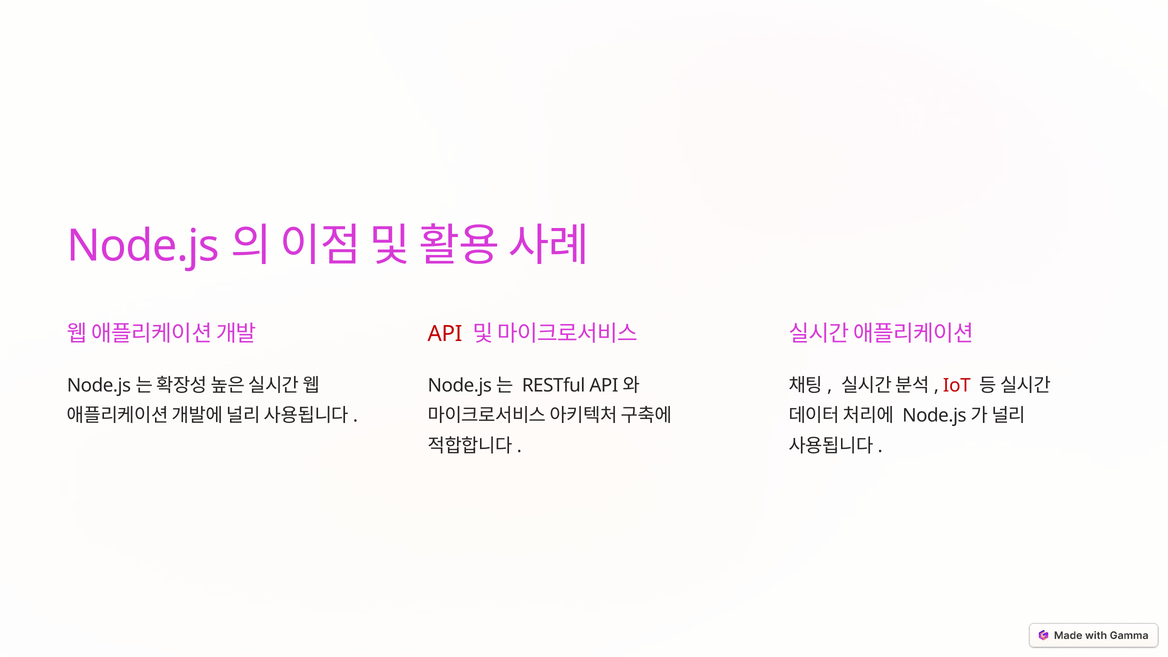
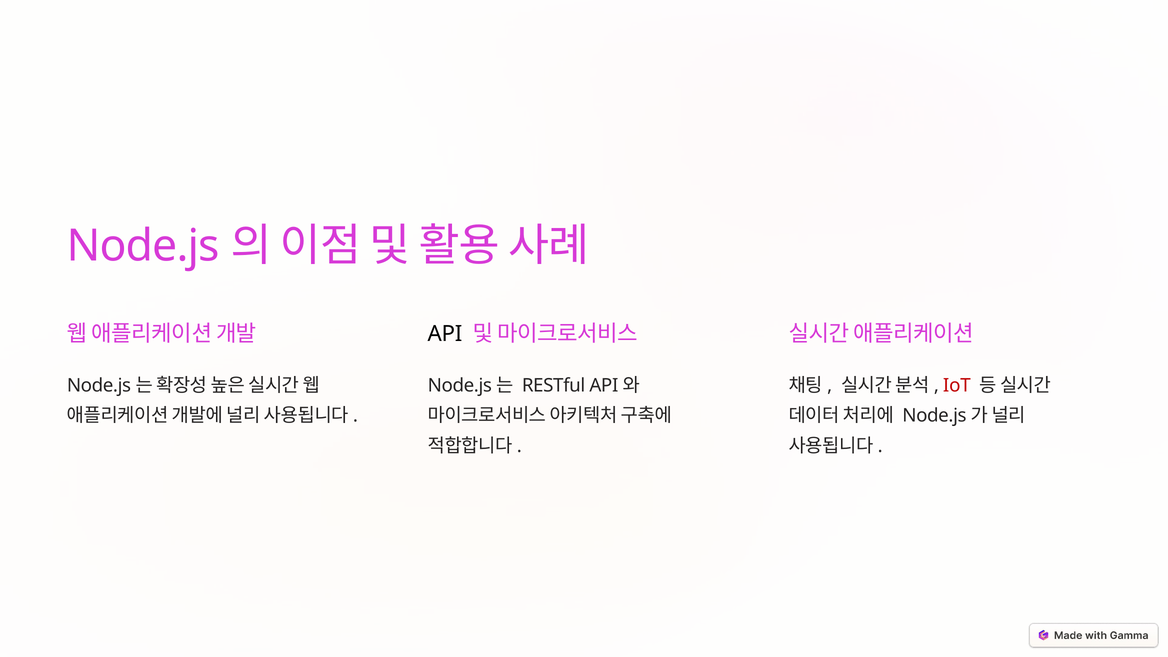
API colour: red -> black
